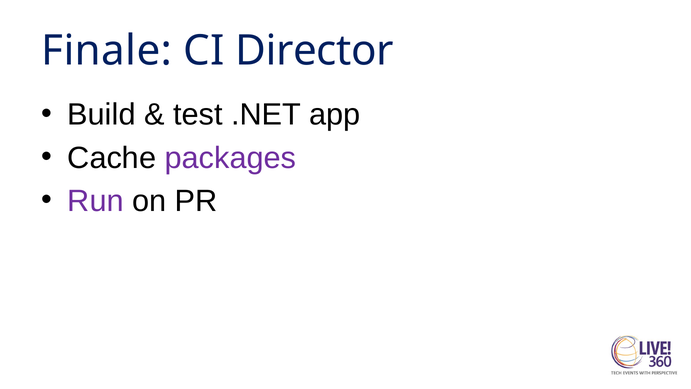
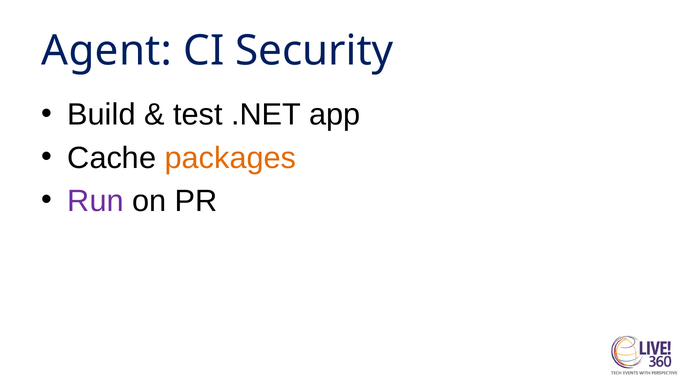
Finale: Finale -> Agent
Director: Director -> Security
packages colour: purple -> orange
